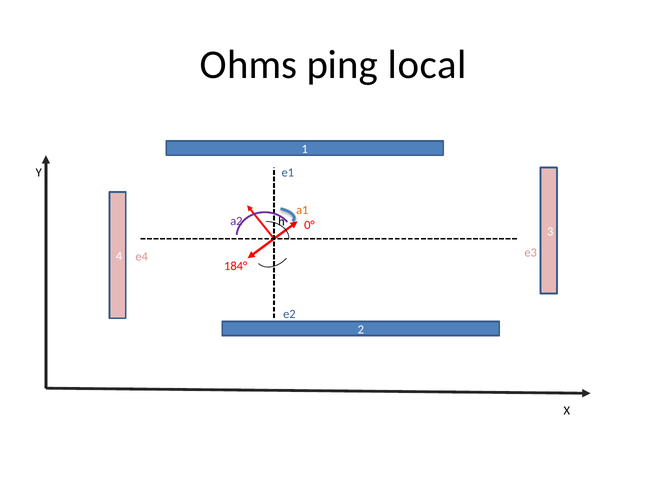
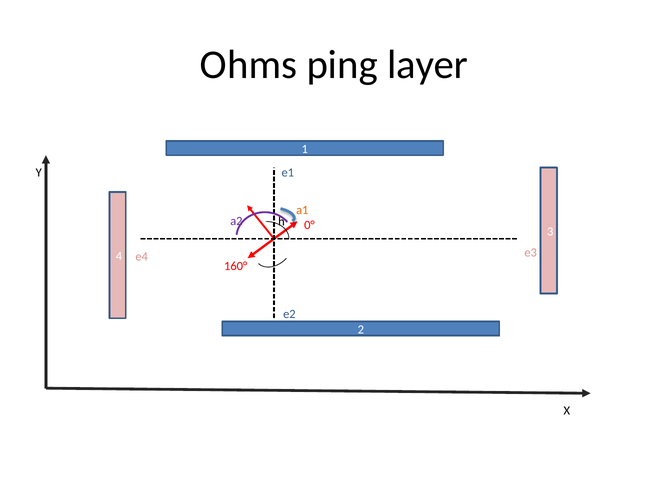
local: local -> layer
184°: 184° -> 160°
